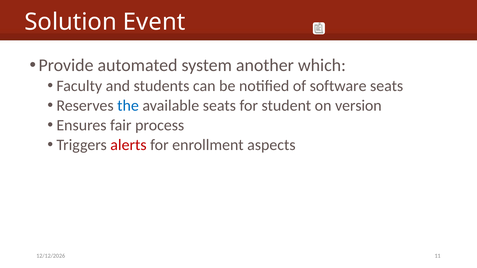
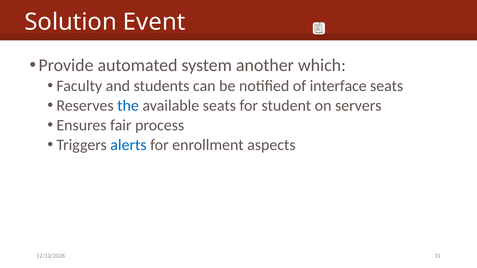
software: software -> interface
version: version -> servers
alerts colour: red -> blue
